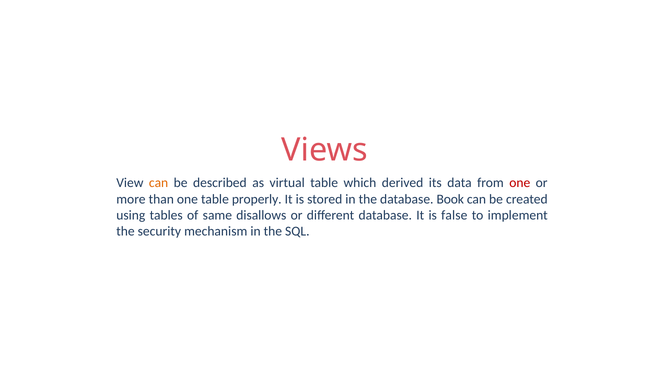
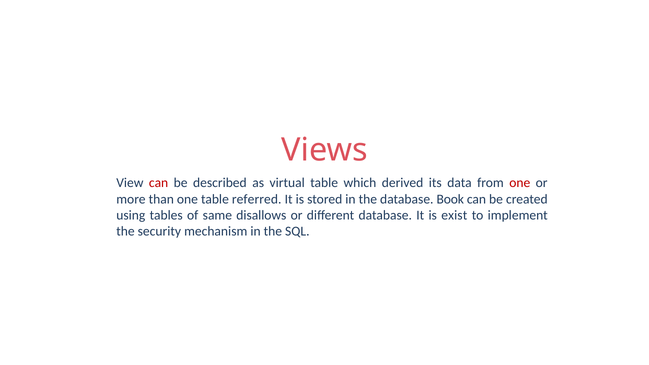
can at (159, 183) colour: orange -> red
properly: properly -> referred
false: false -> exist
